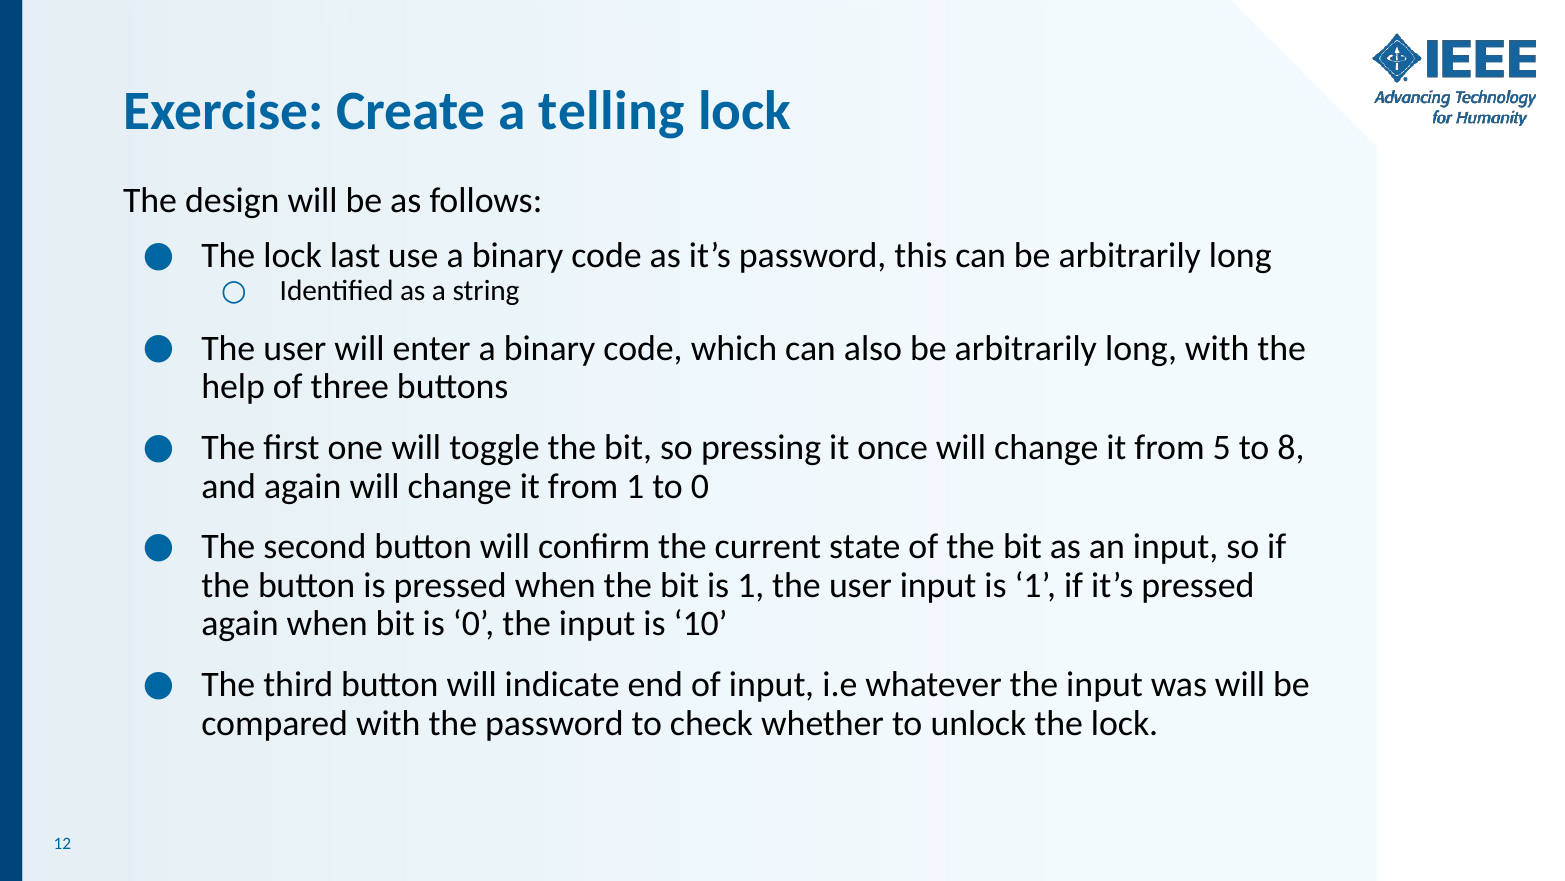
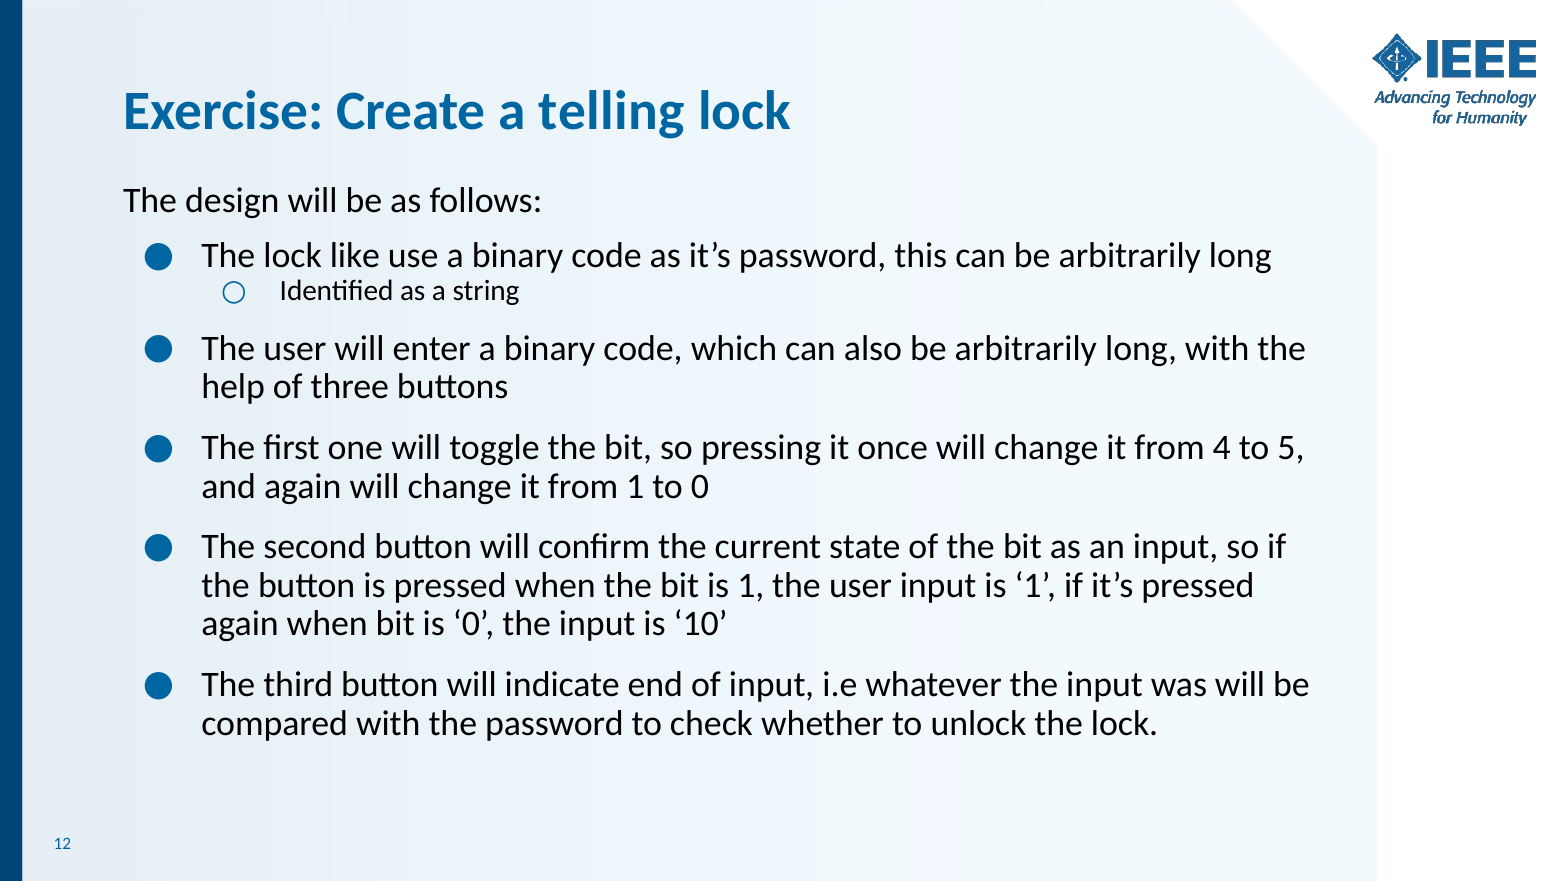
last: last -> like
5: 5 -> 4
8: 8 -> 5
